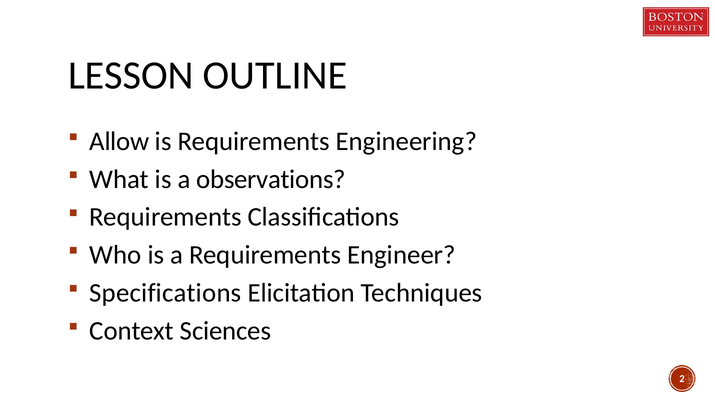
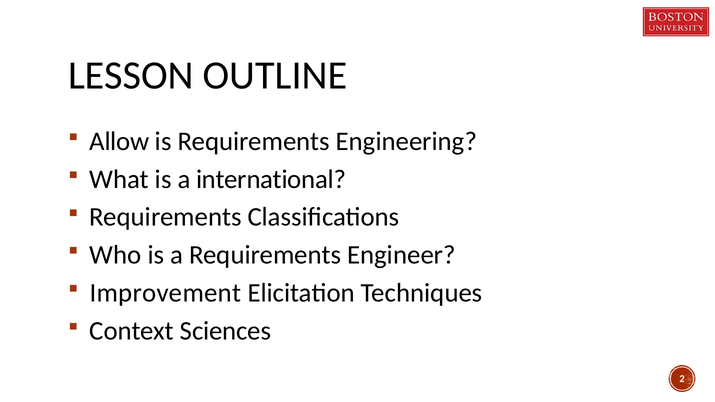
observations: observations -> international
Specifications: Specifications -> Improvement
